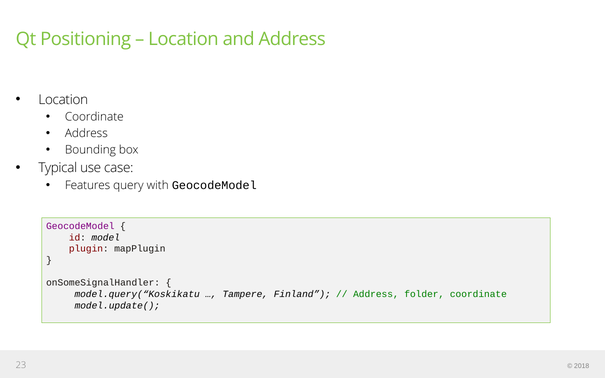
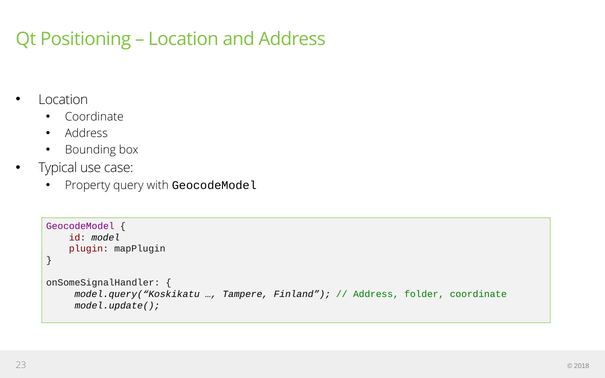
Features: Features -> Property
